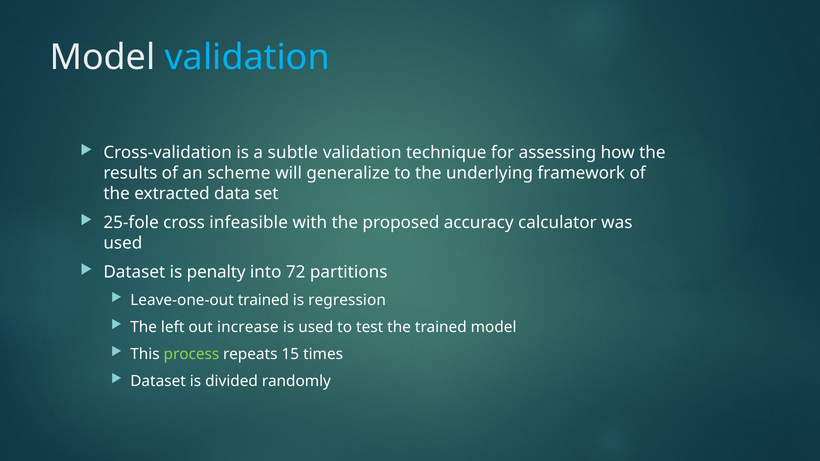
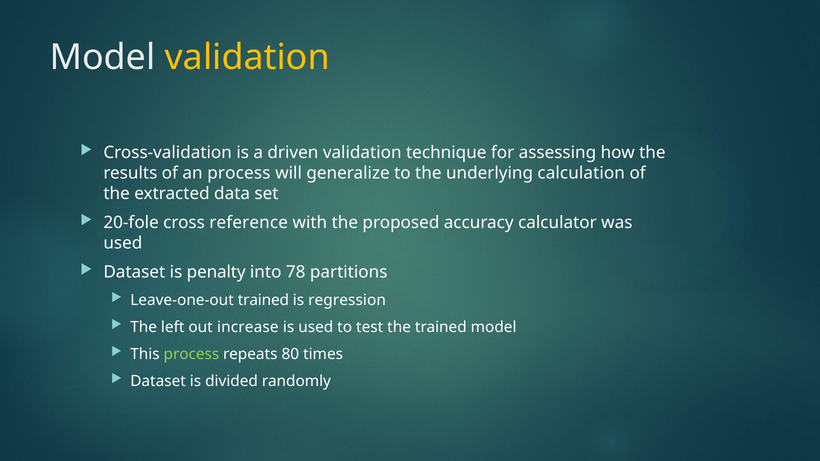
validation at (247, 58) colour: light blue -> yellow
subtle: subtle -> driven
an scheme: scheme -> process
framework: framework -> calculation
25-fole: 25-fole -> 20-fole
infeasible: infeasible -> reference
72: 72 -> 78
15: 15 -> 80
